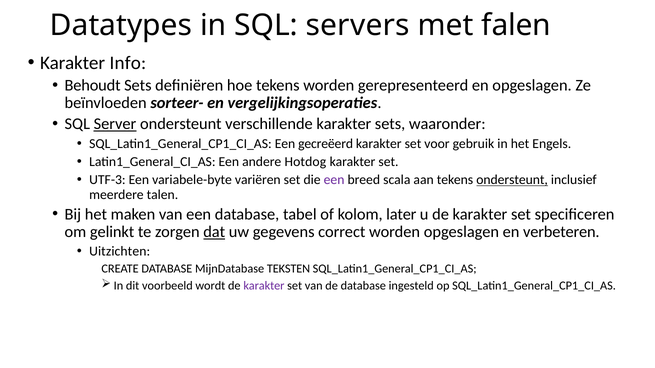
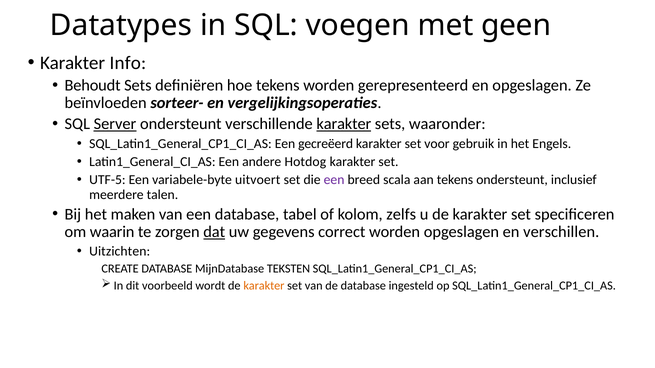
servers: servers -> voegen
falen: falen -> geen
karakter at (344, 124) underline: none -> present
UTF-3: UTF-3 -> UTF-5
variëren: variëren -> uitvoert
ondersteunt at (512, 180) underline: present -> none
later: later -> zelfs
gelinkt: gelinkt -> waarin
verbeteren: verbeteren -> verschillen
karakter at (264, 286) colour: purple -> orange
